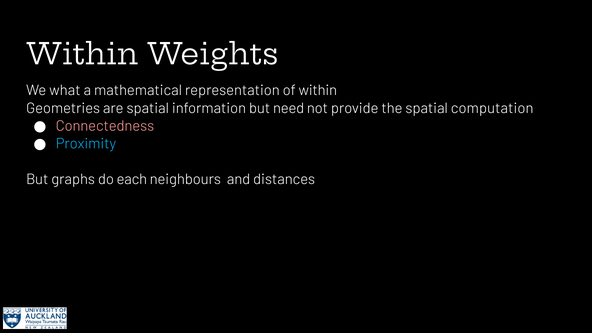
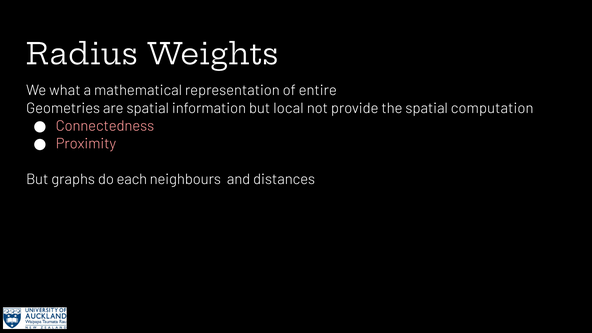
Within at (82, 55): Within -> Radius
of within: within -> entire
need: need -> local
Proximity colour: light blue -> pink
